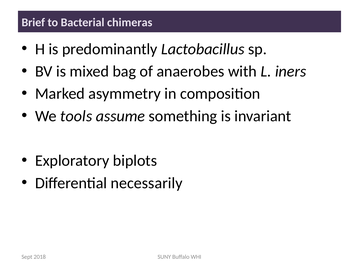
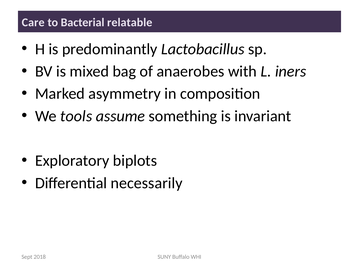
Brief: Brief -> Care
chimeras: chimeras -> relatable
